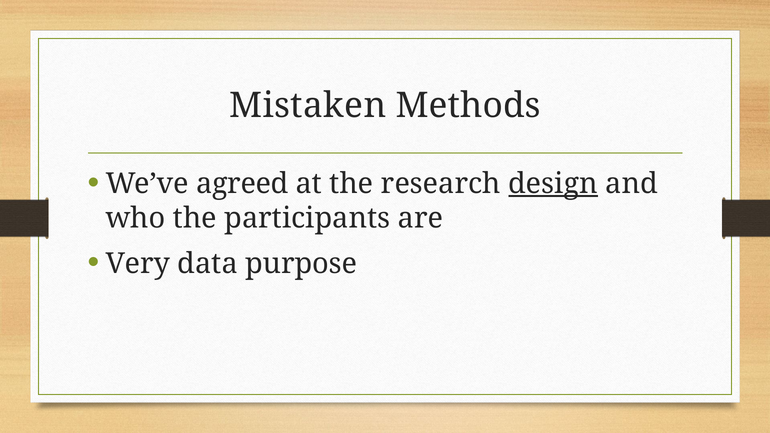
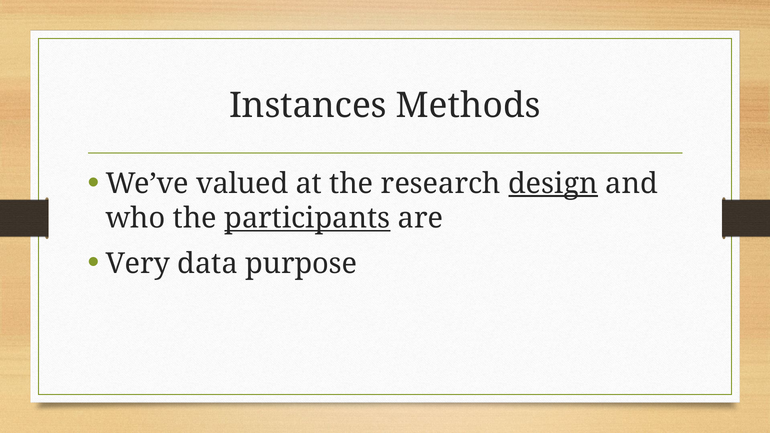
Mistaken: Mistaken -> Instances
agreed: agreed -> valued
participants underline: none -> present
